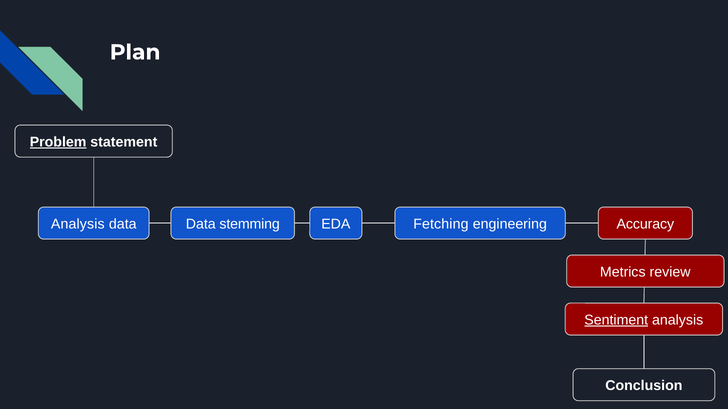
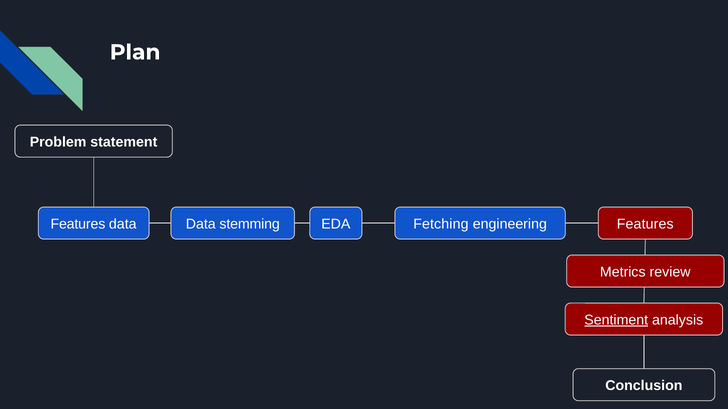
Problem underline: present -> none
Analysis at (78, 224): Analysis -> Features
engineering Accuracy: Accuracy -> Features
